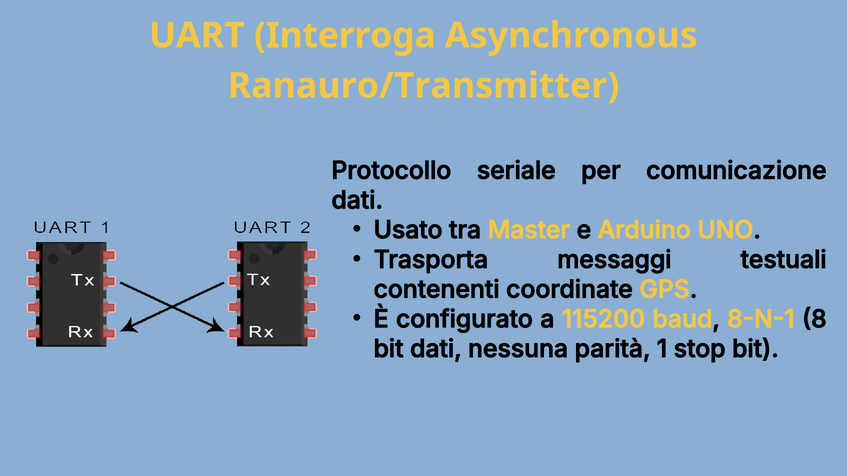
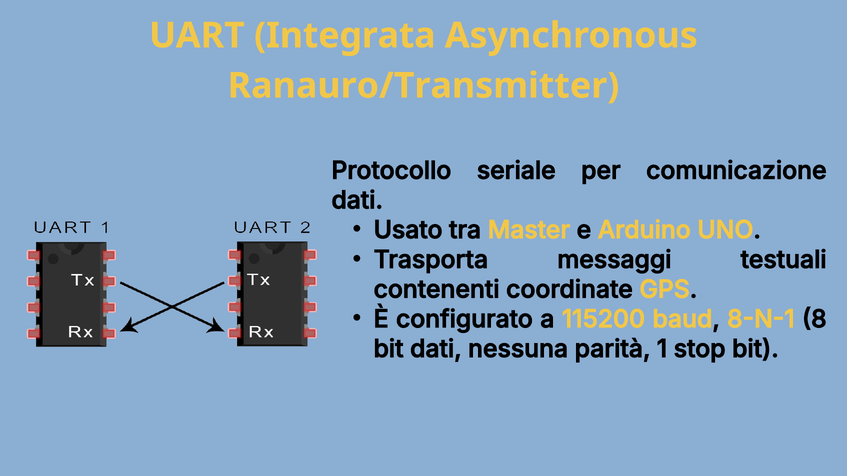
Interroga: Interroga -> Integrata
